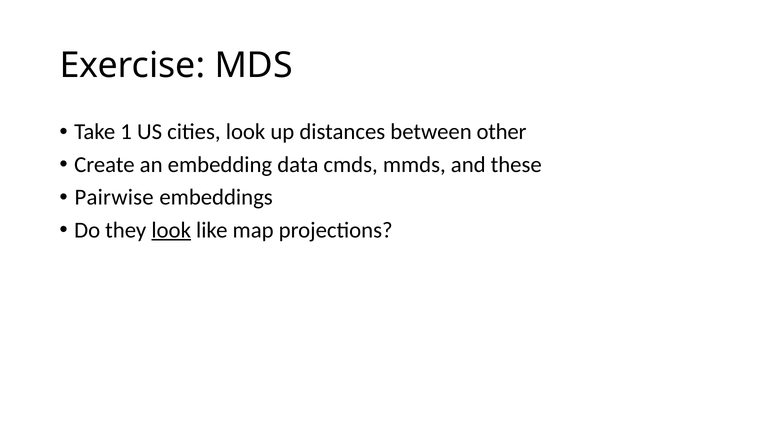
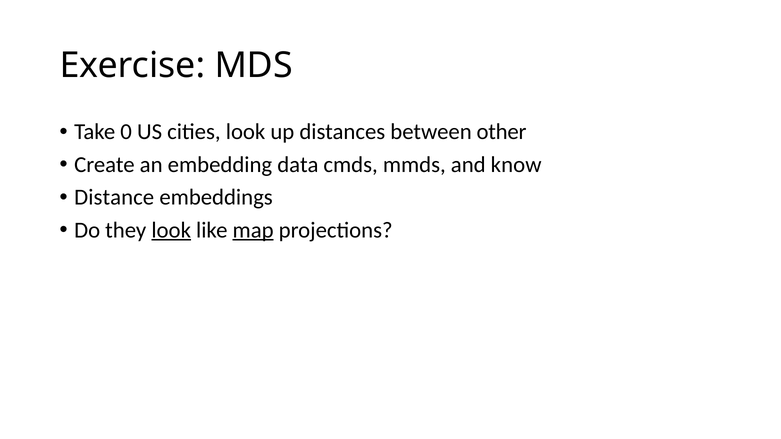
1: 1 -> 0
these: these -> know
Pairwise: Pairwise -> Distance
map underline: none -> present
